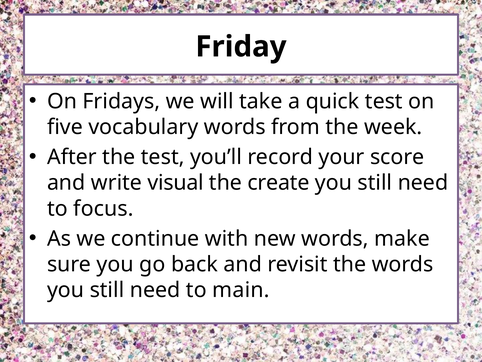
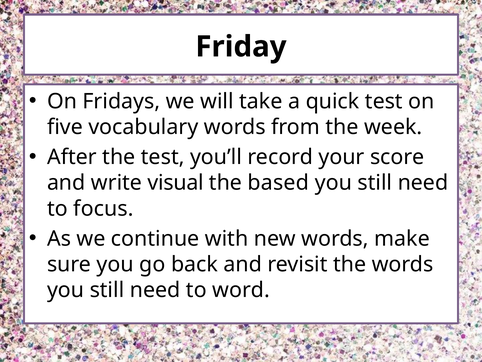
create: create -> based
main: main -> word
